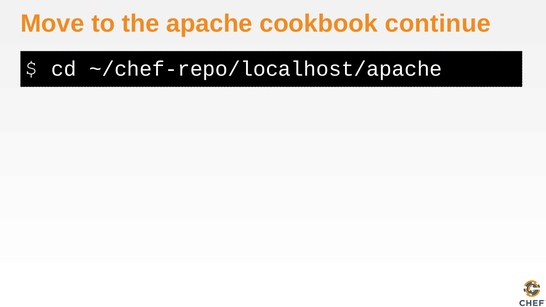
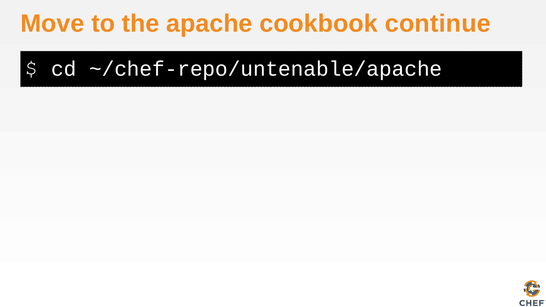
~/chef-repo/localhost/apache: ~/chef-repo/localhost/apache -> ~/chef-repo/untenable/apache
